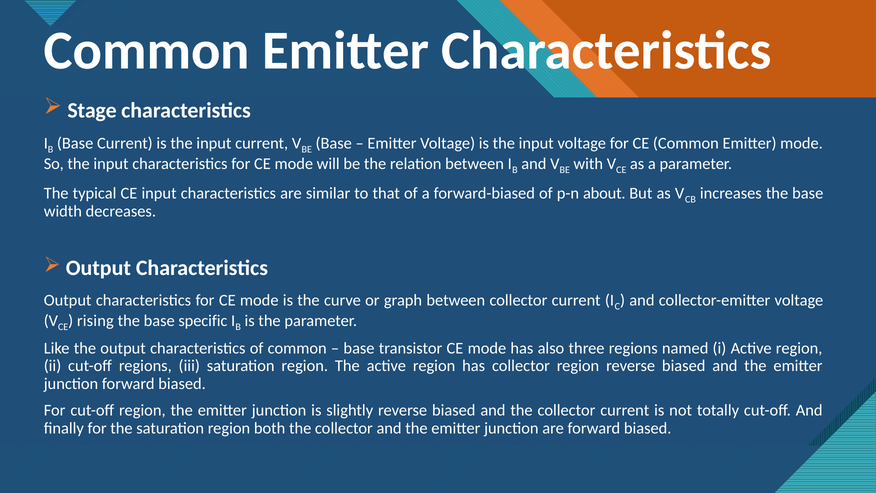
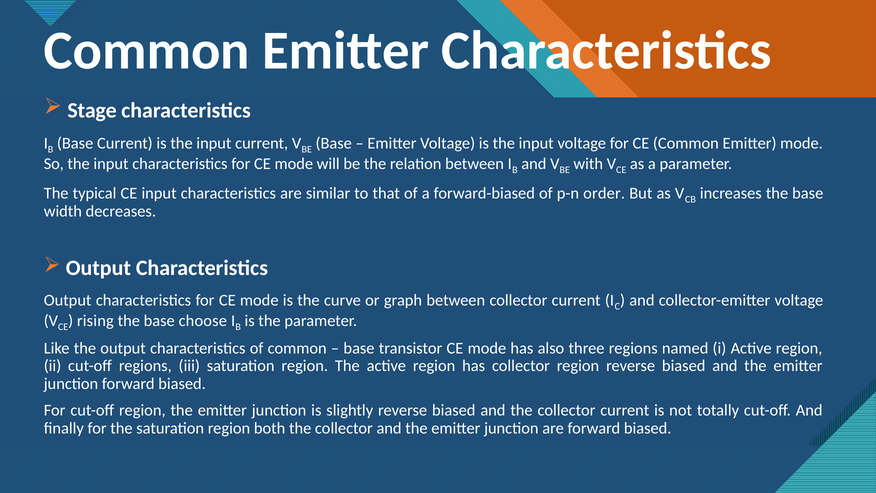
about: about -> order
specific: specific -> choose
